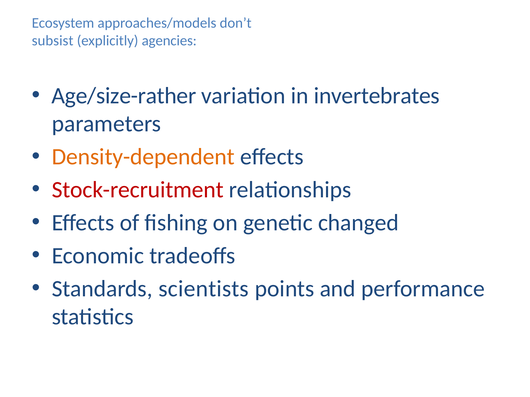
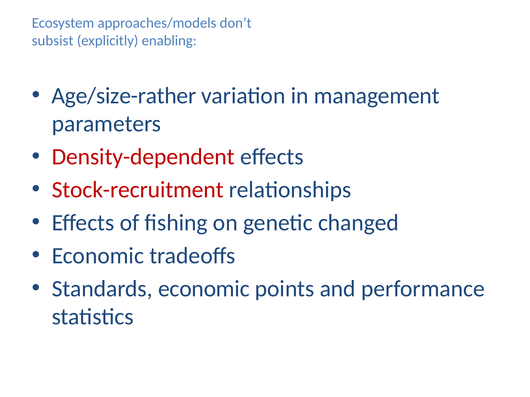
agencies: agencies -> enabling
invertebrates: invertebrates -> management
Density-dependent colour: orange -> red
Standards scientists: scientists -> economic
